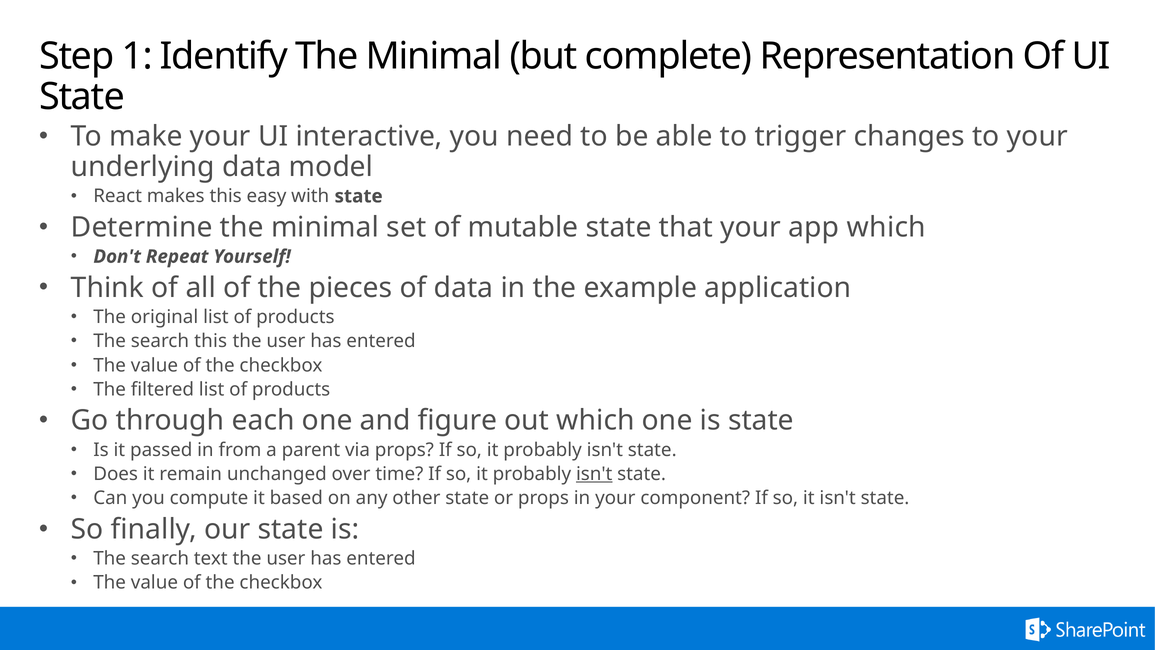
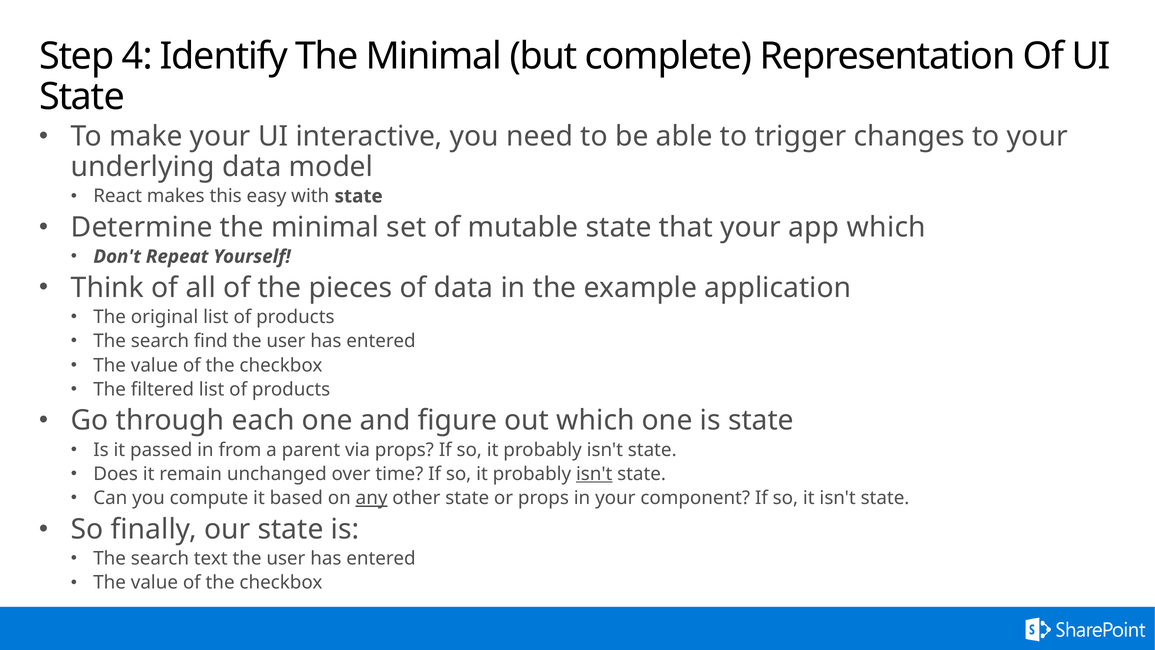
1: 1 -> 4
search this: this -> find
any underline: none -> present
